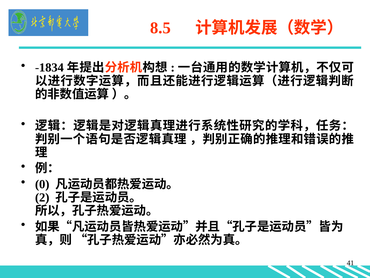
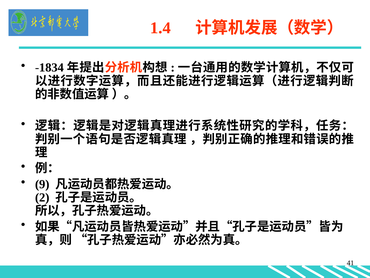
8.5: 8.5 -> 1.4
0: 0 -> 9
